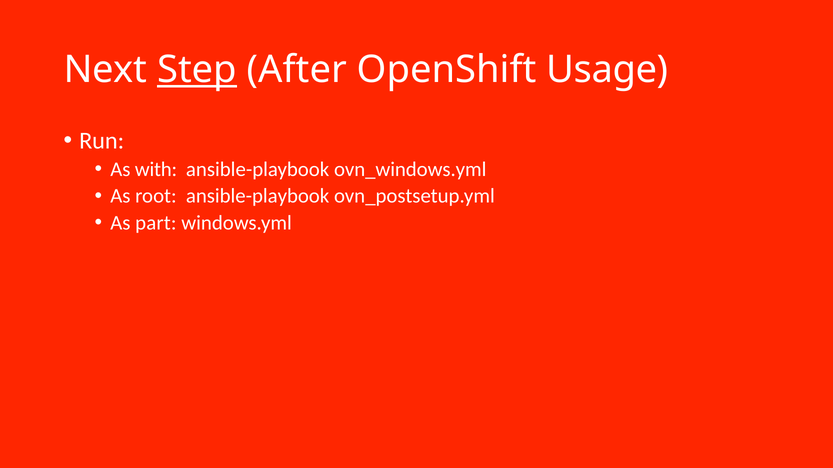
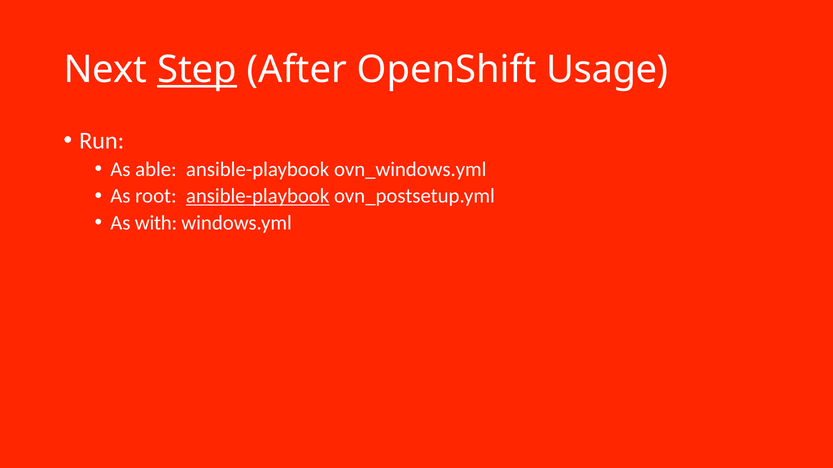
with: with -> able
ansible-playbook at (258, 196) underline: none -> present
part: part -> with
